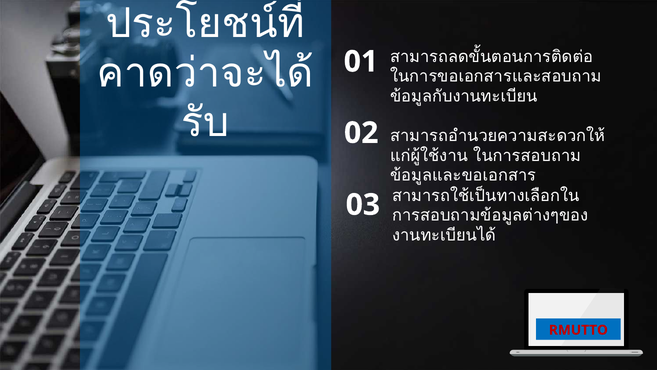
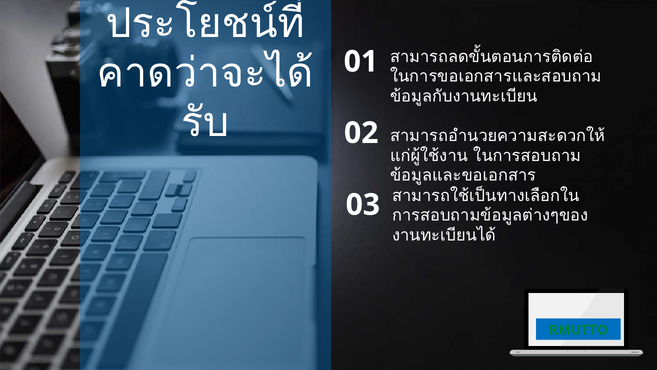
RMUTTO colour: red -> green
